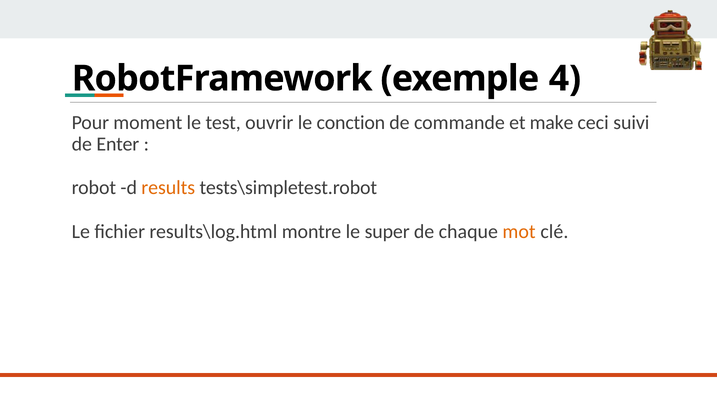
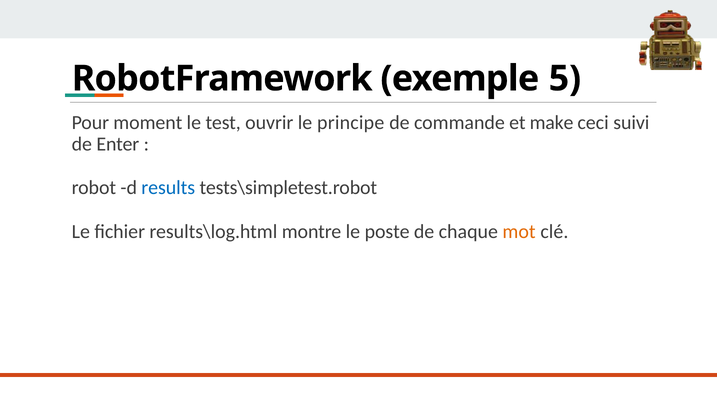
4: 4 -> 5
conction: conction -> principe
results colour: orange -> blue
super: super -> poste
